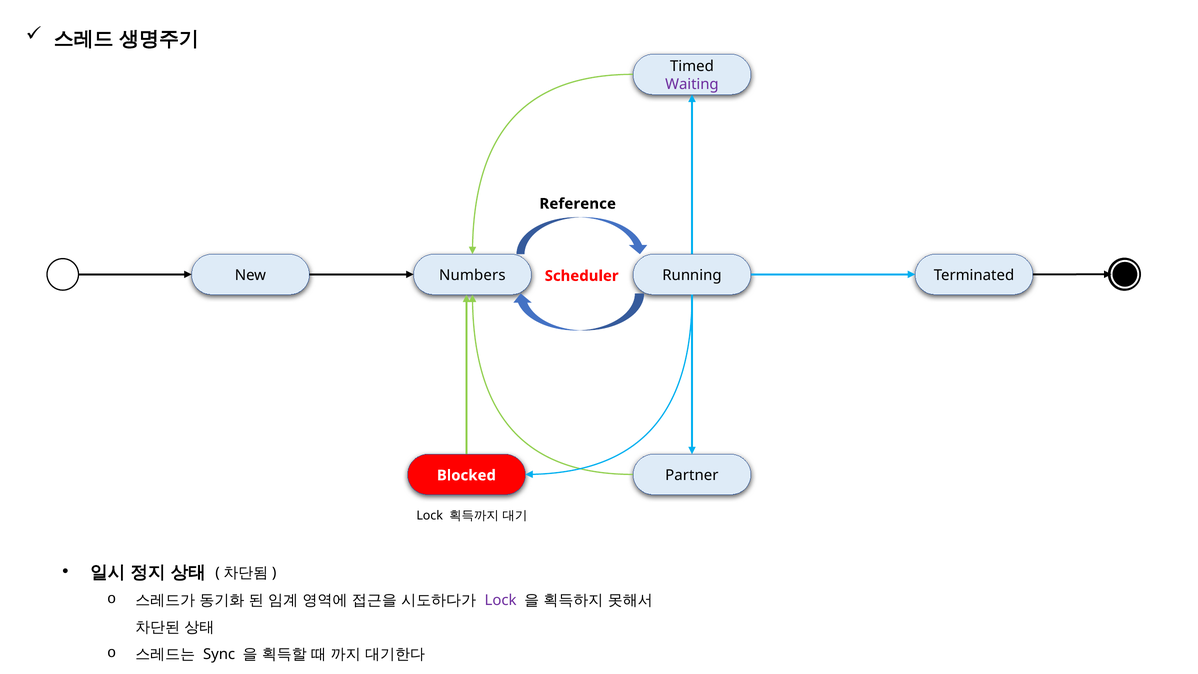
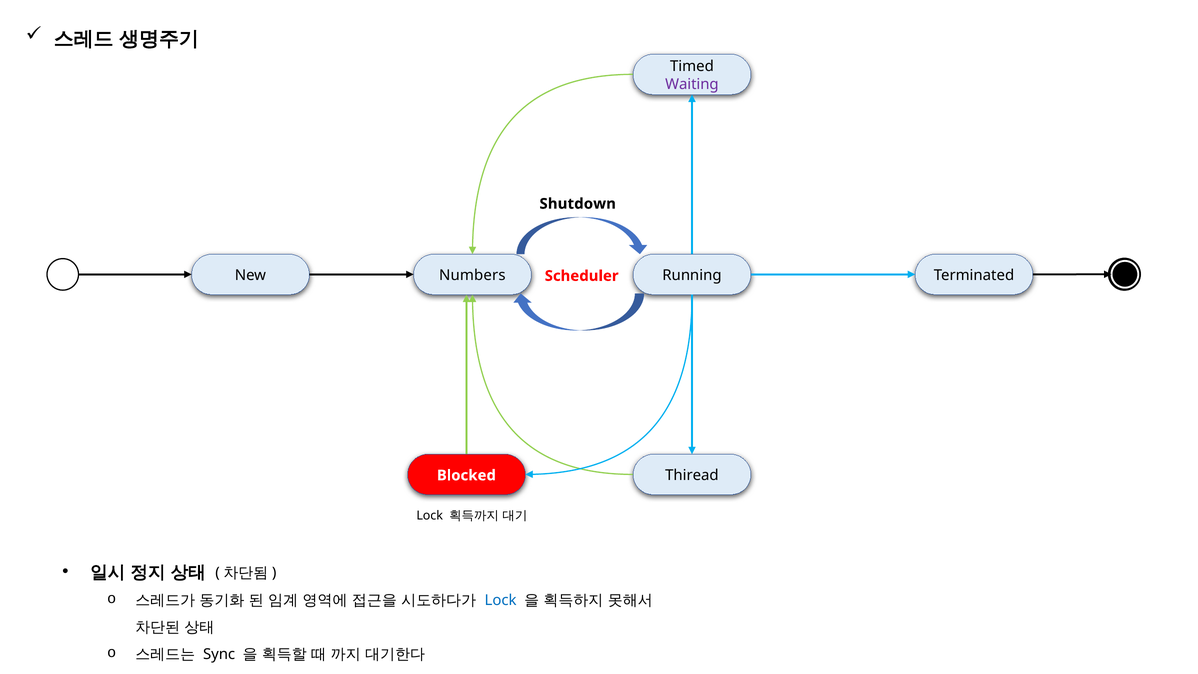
Reference: Reference -> Shutdown
Partner: Partner -> Thiread
Lock at (501, 600) colour: purple -> blue
